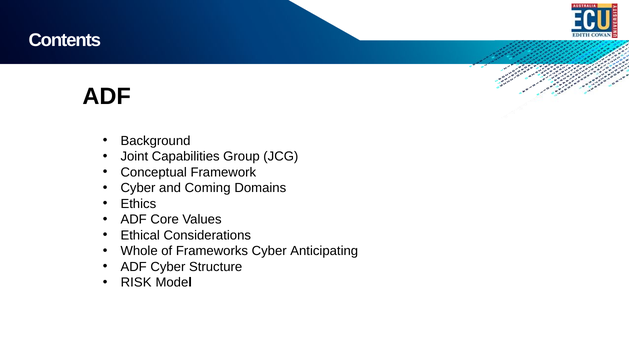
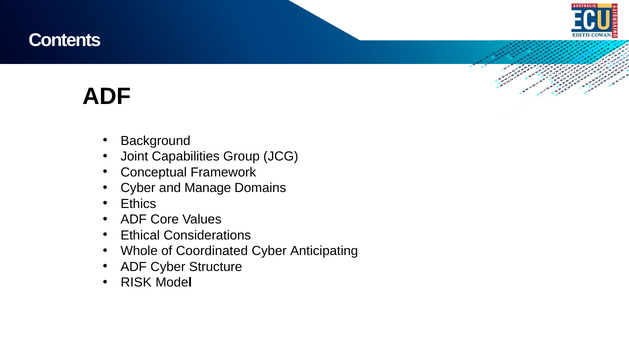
Coming: Coming -> Manage
Frameworks: Frameworks -> Coordinated
